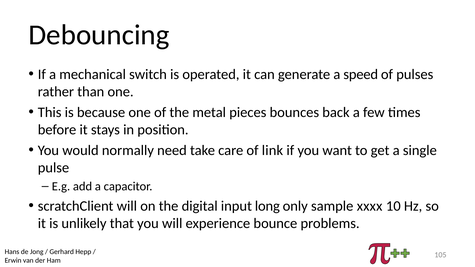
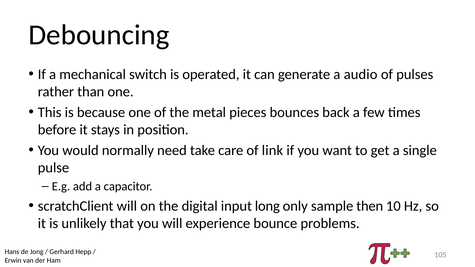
speed: speed -> audio
xxxx: xxxx -> then
